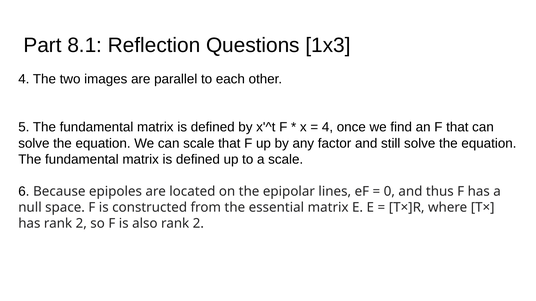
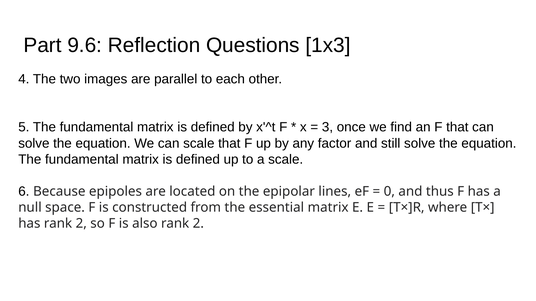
8.1: 8.1 -> 9.6
4 at (327, 127): 4 -> 3
